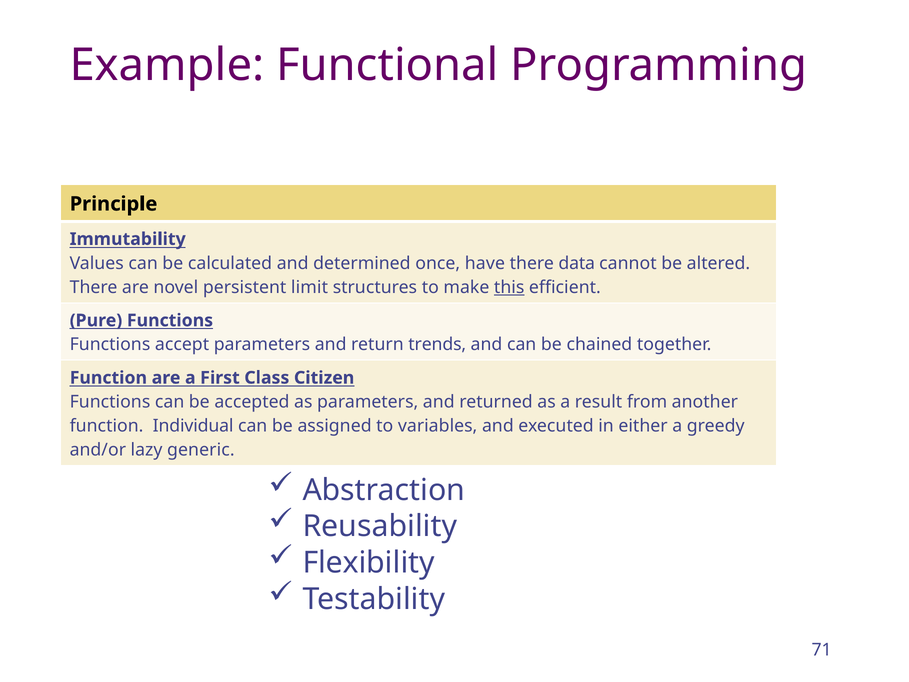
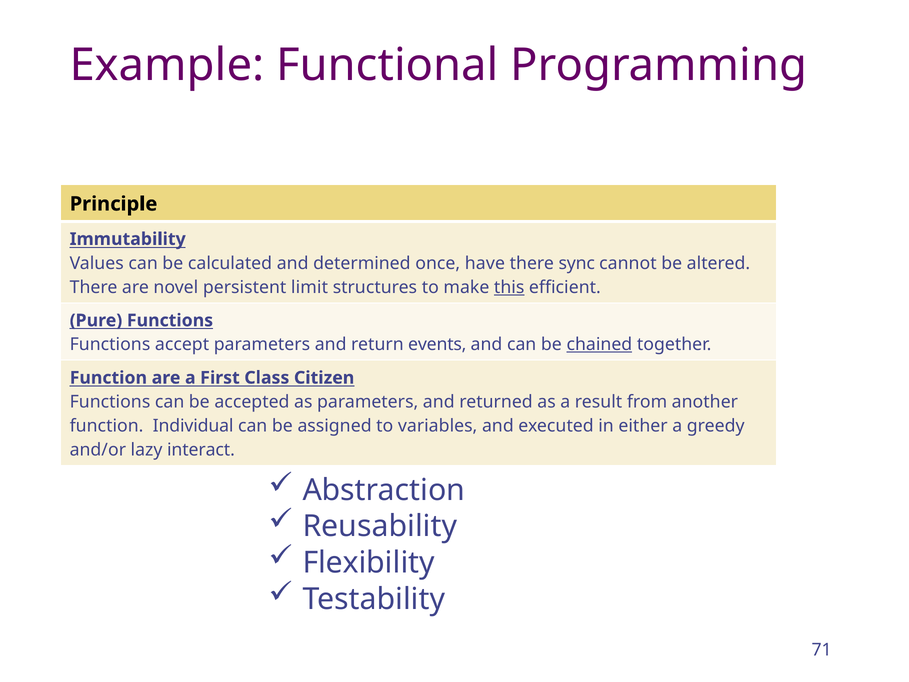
data: data -> sync
trends: trends -> events
chained underline: none -> present
generic: generic -> interact
